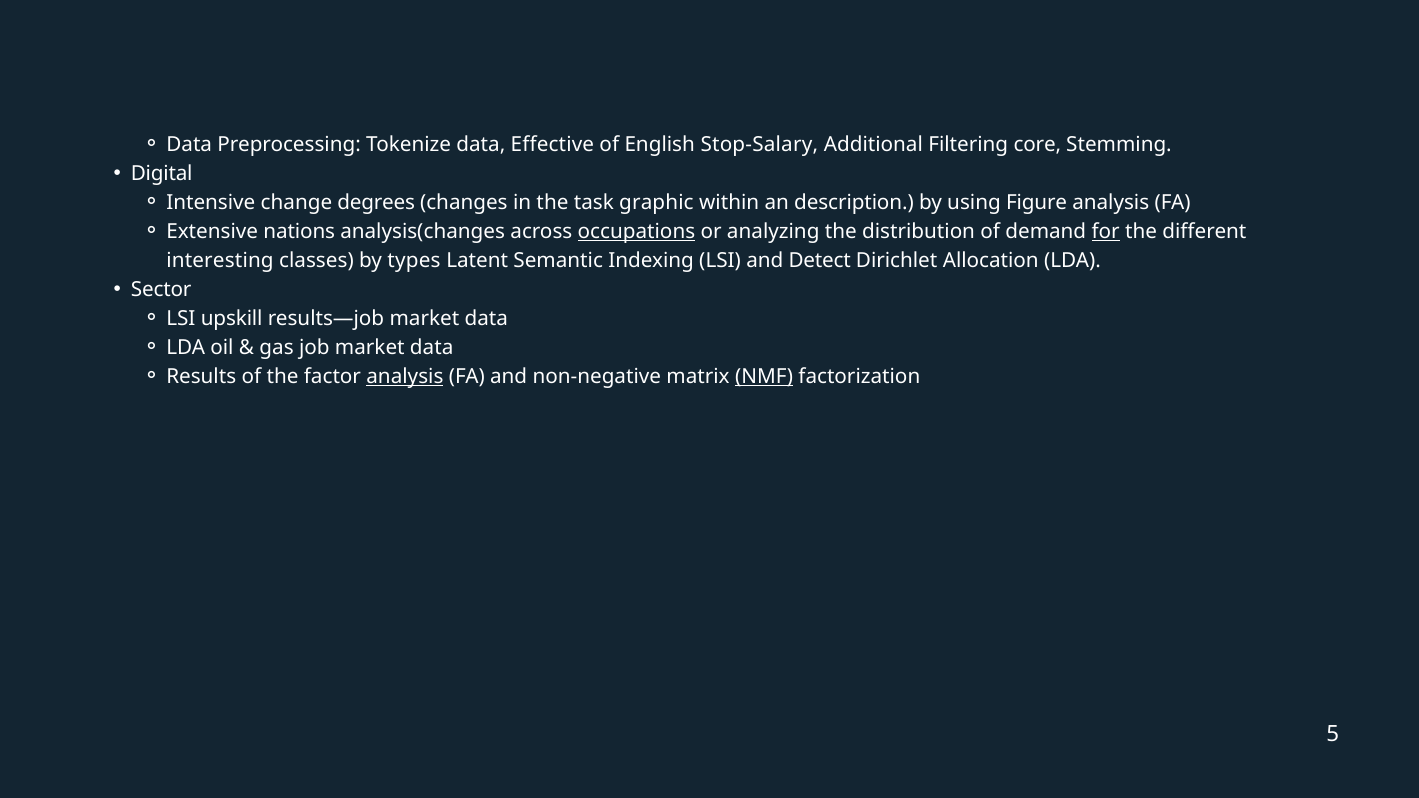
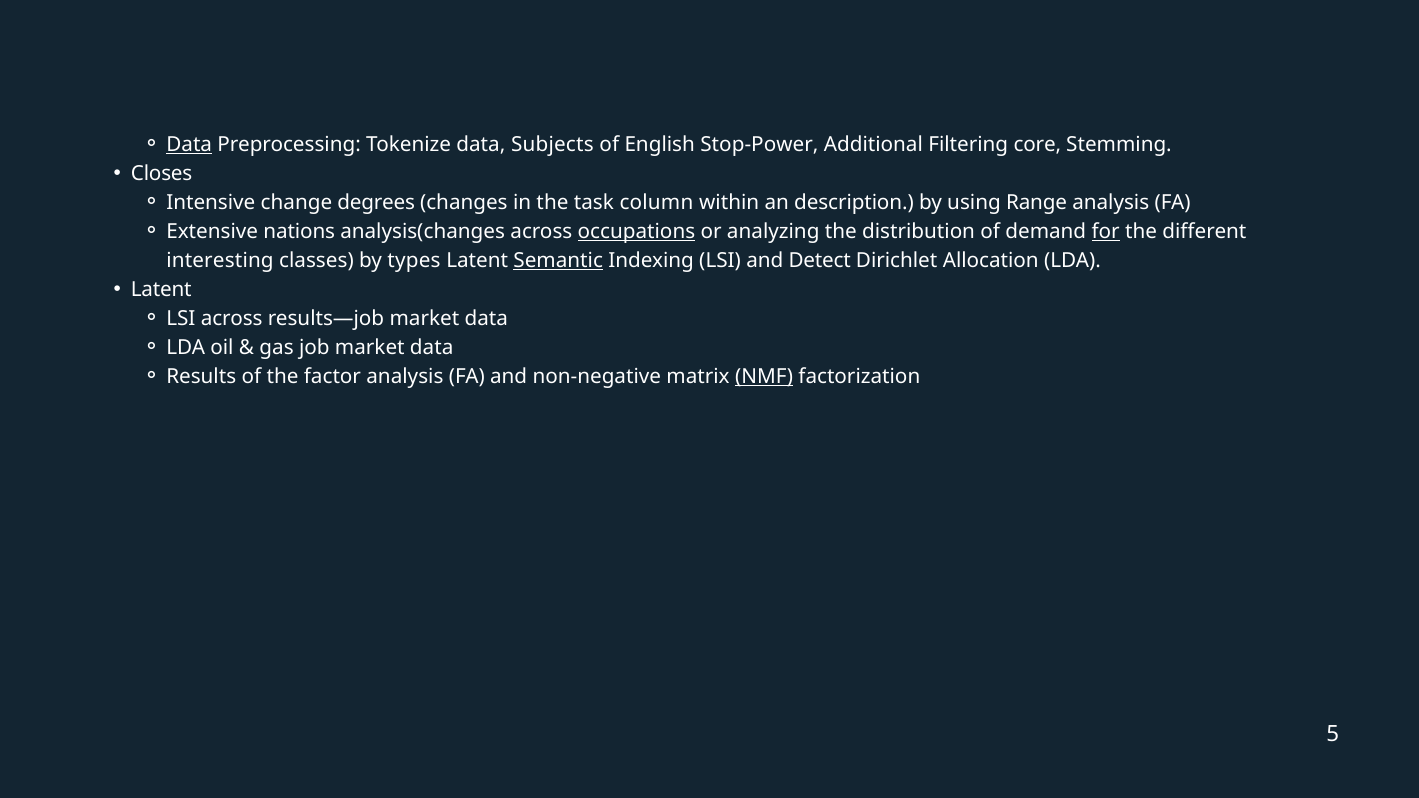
Data at (189, 145) underline: none -> present
Effective: Effective -> Subjects
Stop-Salary: Stop-Salary -> Stop-Power
Digital: Digital -> Closes
graphic: graphic -> column
Figure: Figure -> Range
Semantic underline: none -> present
Sector at (161, 290): Sector -> Latent
LSI upskill: upskill -> across
analysis at (405, 377) underline: present -> none
